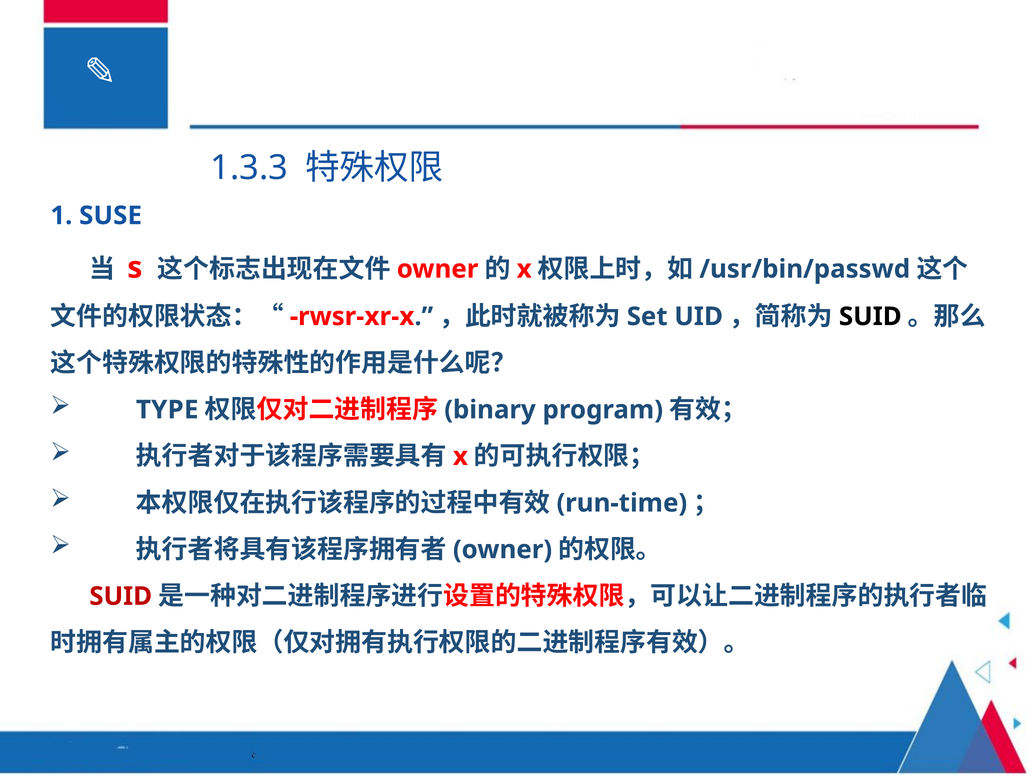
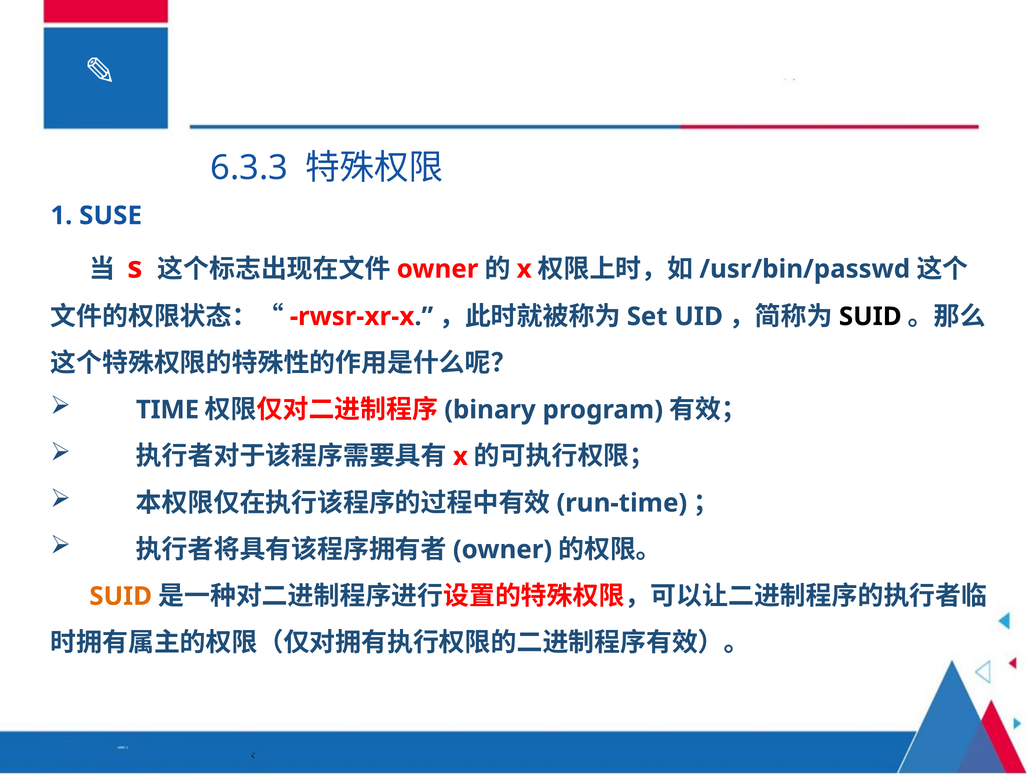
1.3.3: 1.3.3 -> 6.3.3
TYPE: TYPE -> TIME
SUID at (121, 596) colour: red -> orange
